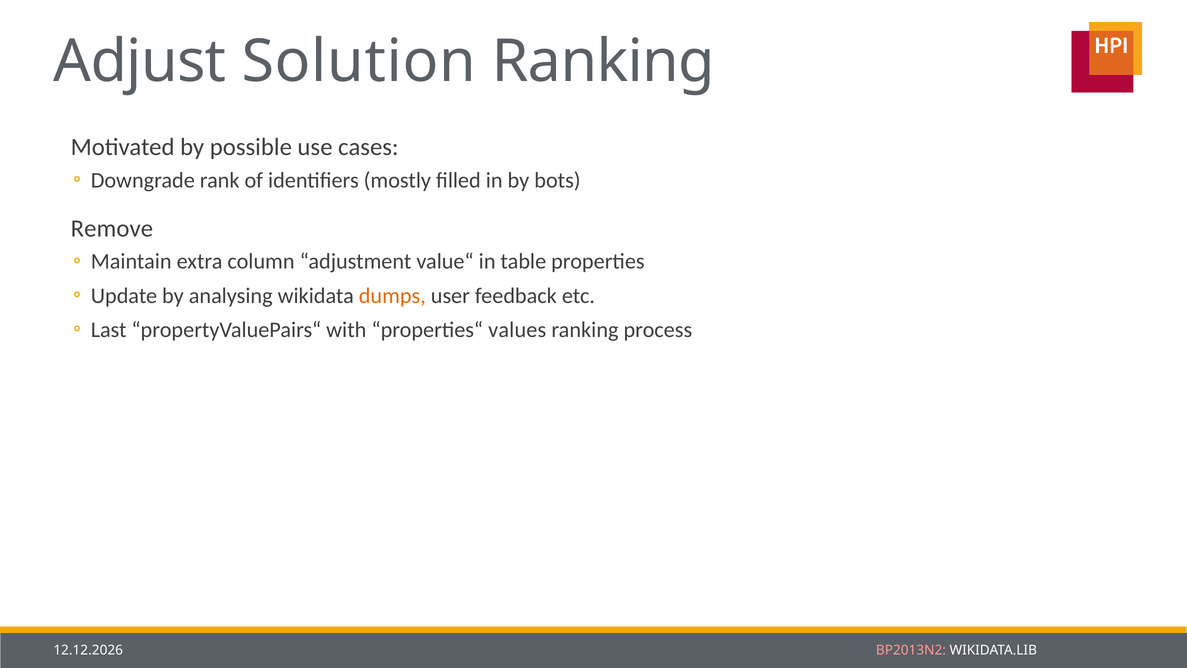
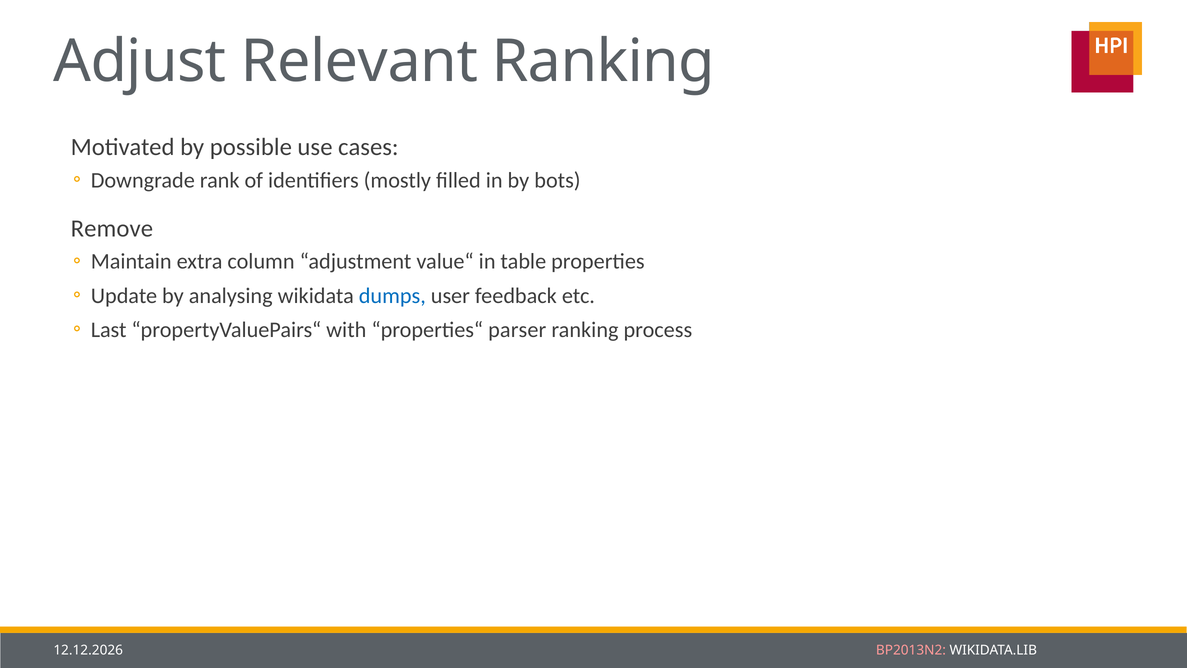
Solution: Solution -> Relevant
dumps colour: orange -> blue
values: values -> parser
